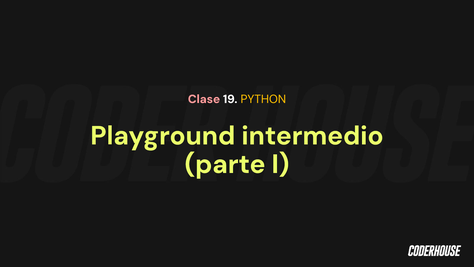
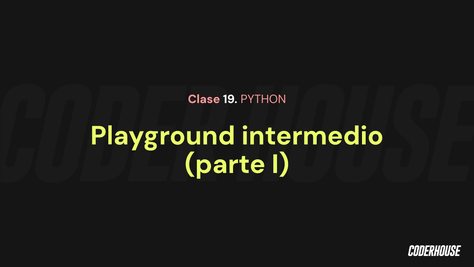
PYTHON colour: yellow -> pink
